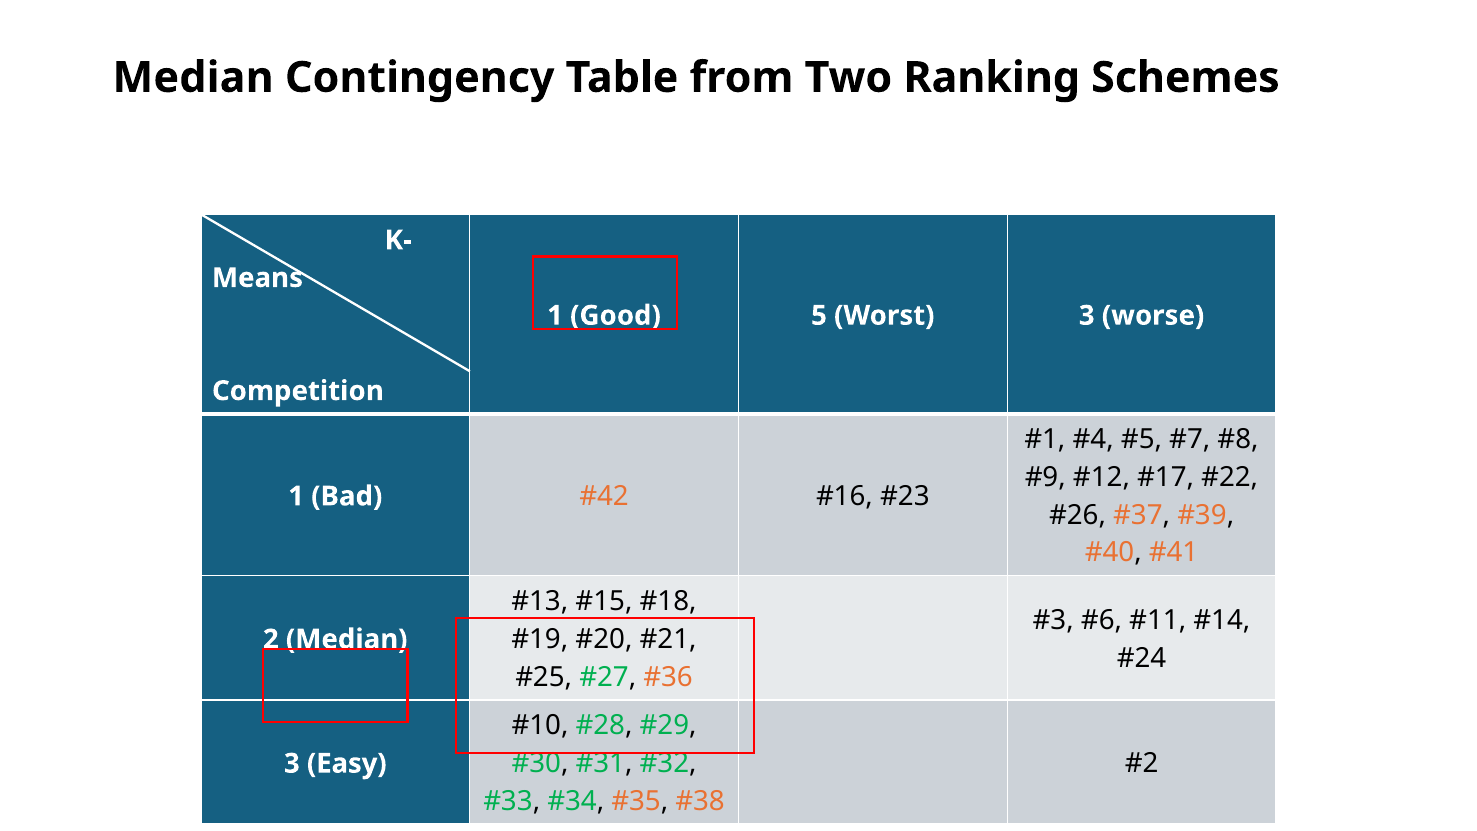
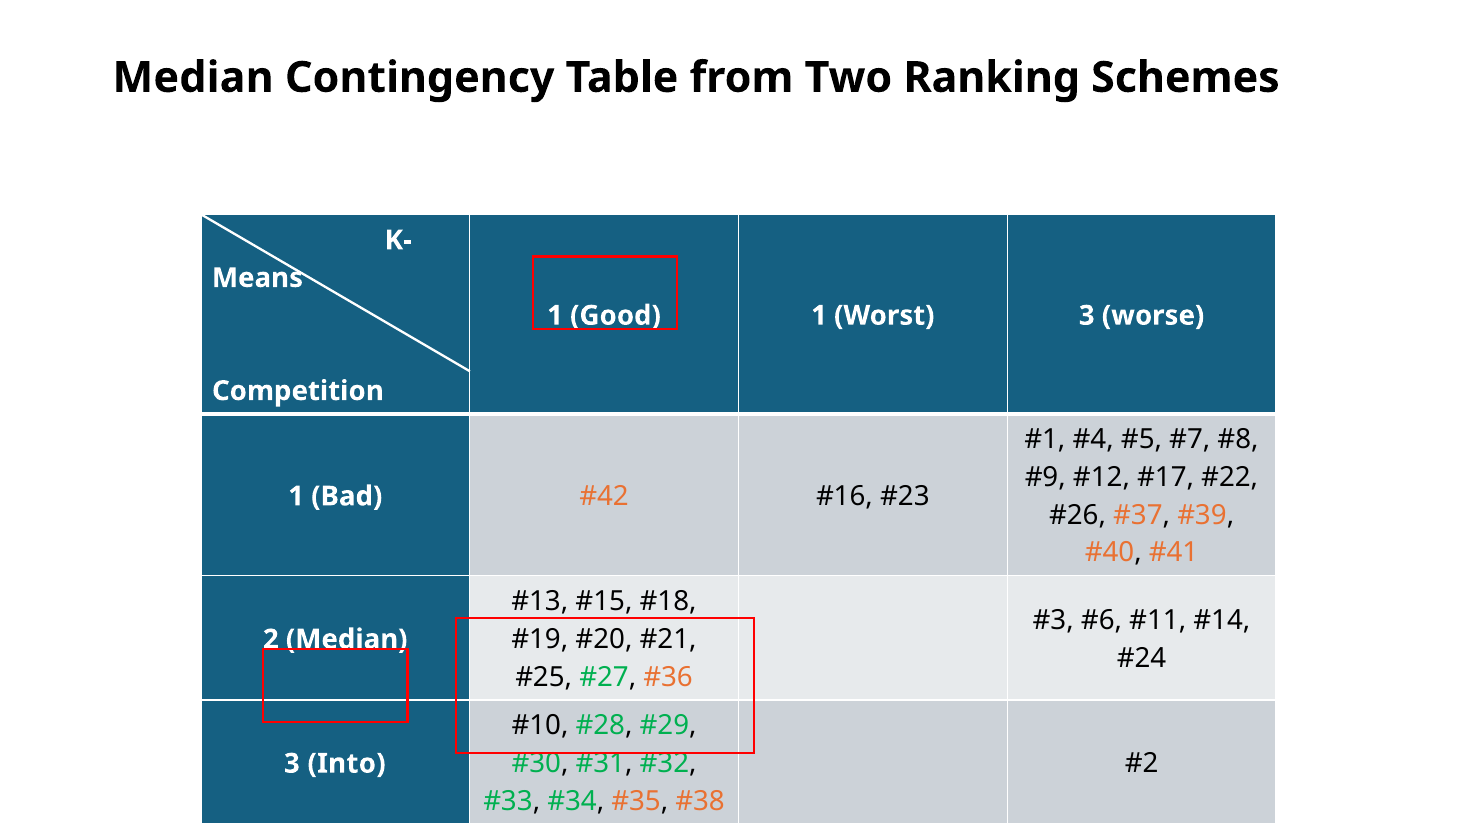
Good 5: 5 -> 1
Easy: Easy -> Into
